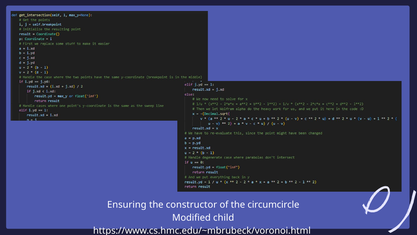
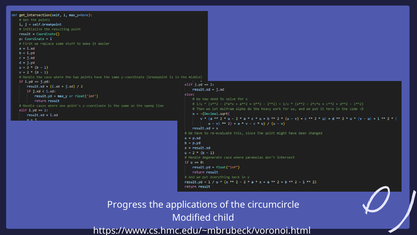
Ensuring: Ensuring -> Progress
constructor: constructor -> applications
